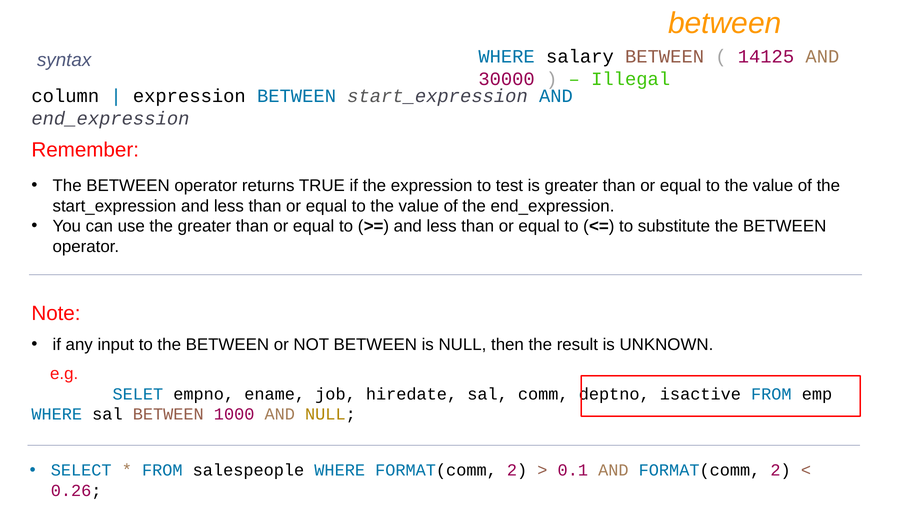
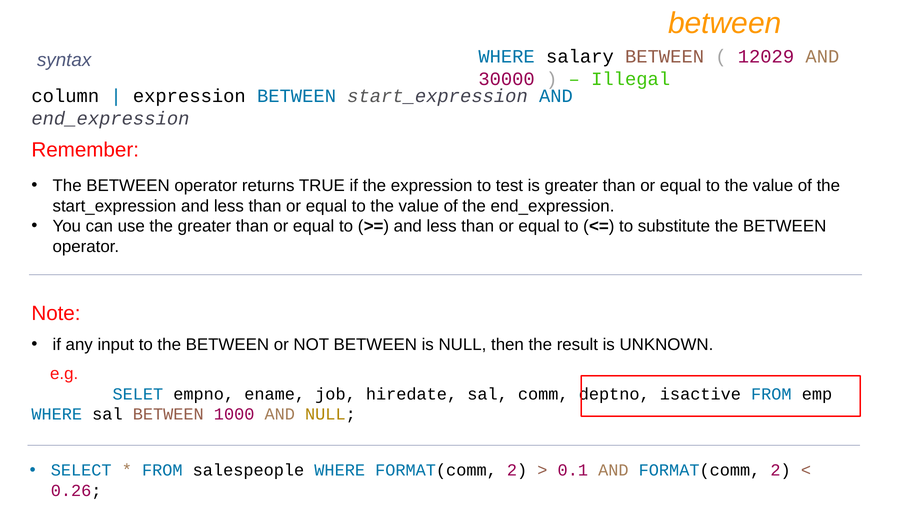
14125: 14125 -> 12029
